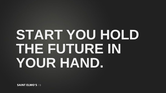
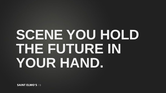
START: START -> SCENE
